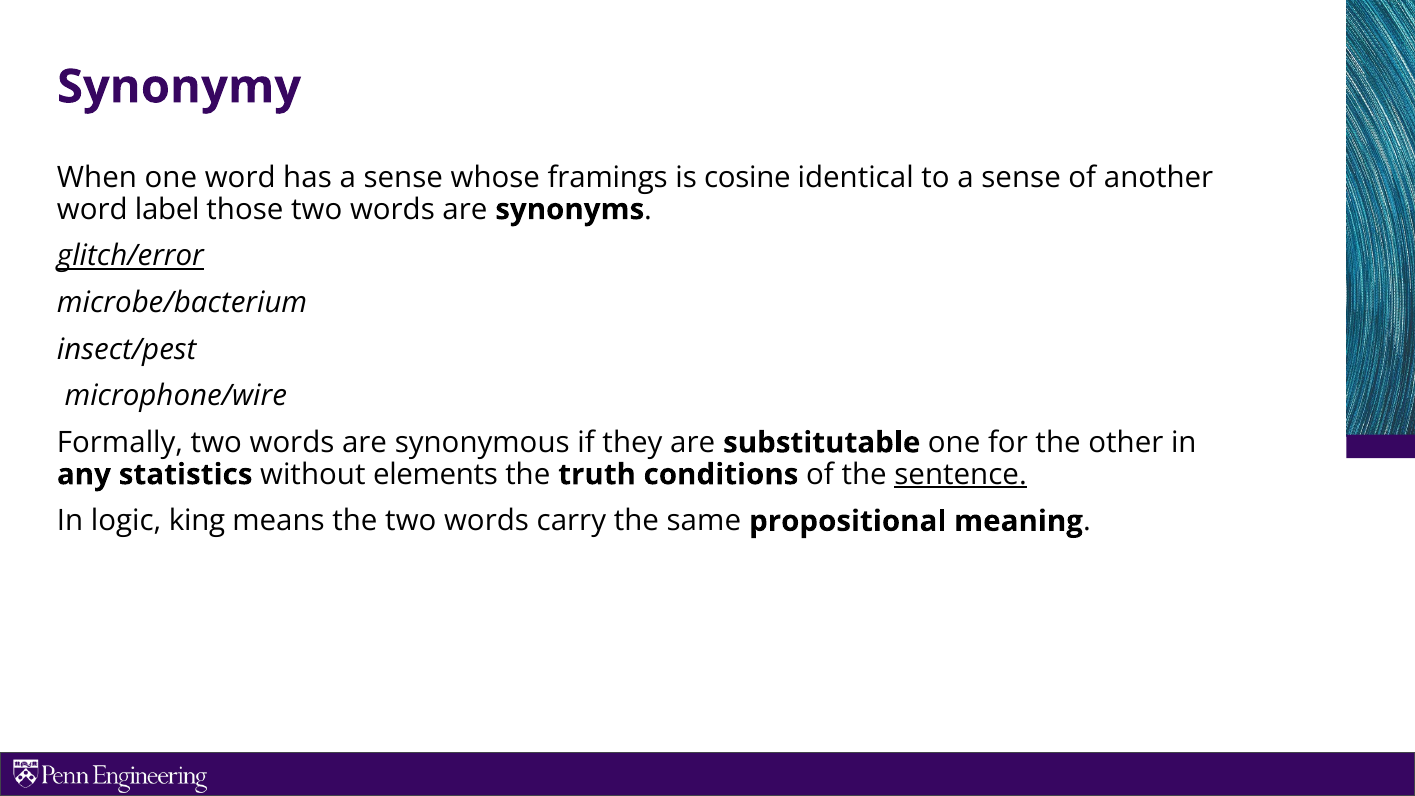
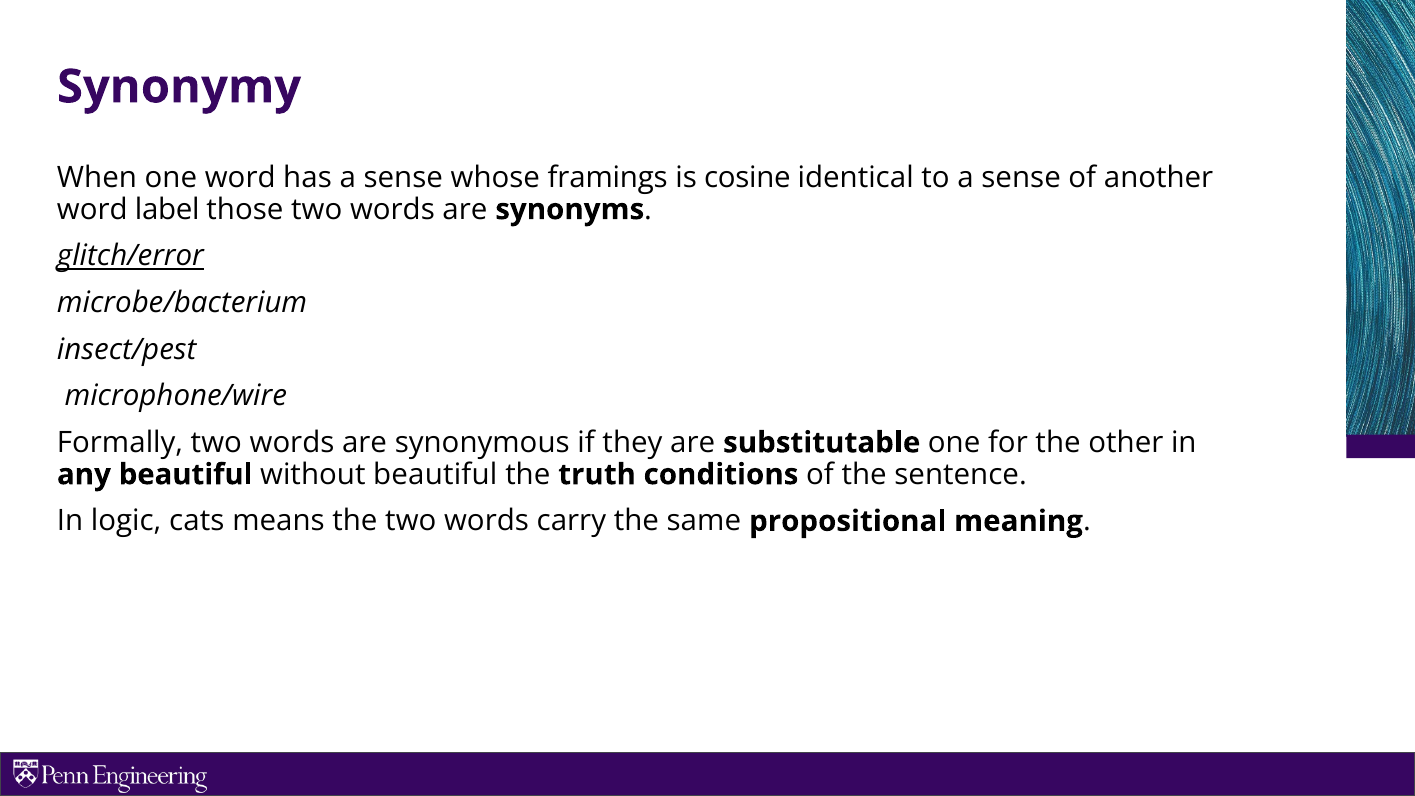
any statistics: statistics -> beautiful
without elements: elements -> beautiful
sentence underline: present -> none
king: king -> cats
